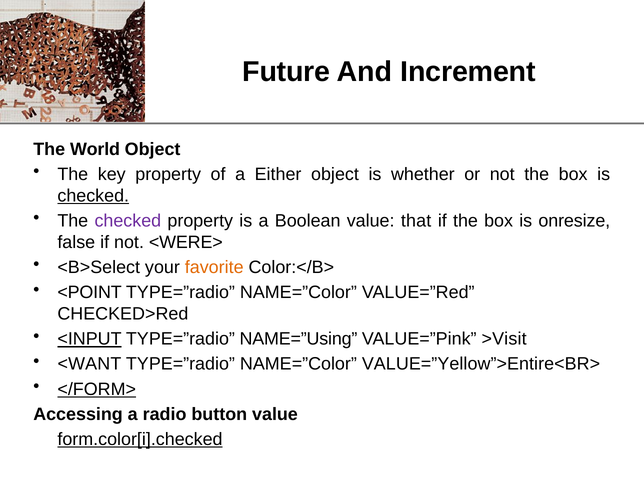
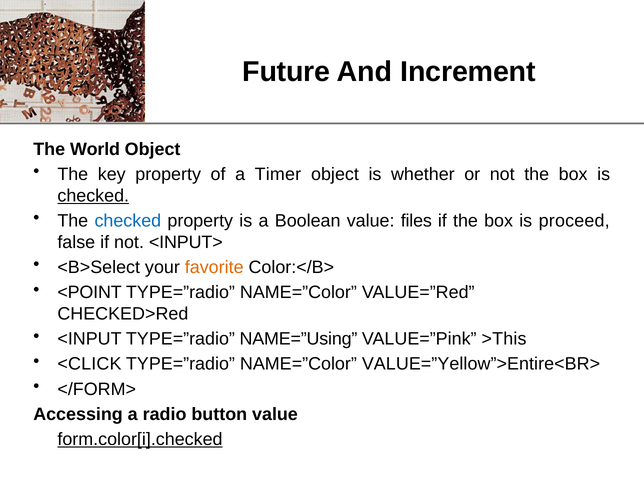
Either: Either -> Timer
checked at (128, 221) colour: purple -> blue
that: that -> files
onresize: onresize -> proceed
<WERE>: <WERE> -> <INPUT>
<INPUT underline: present -> none
>Visit: >Visit -> >This
<WANT: <WANT -> <CLICK
</FORM> underline: present -> none
